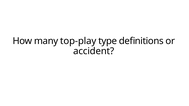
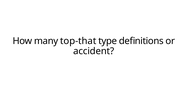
top-play: top-play -> top-that
